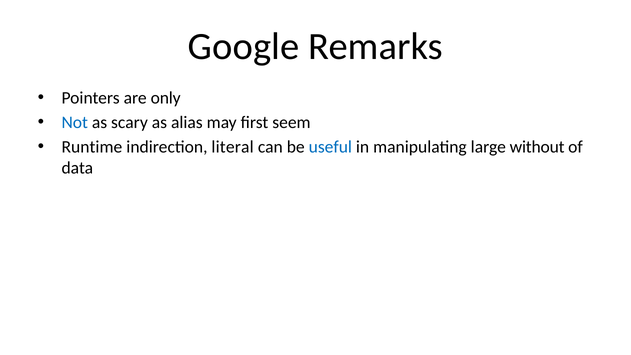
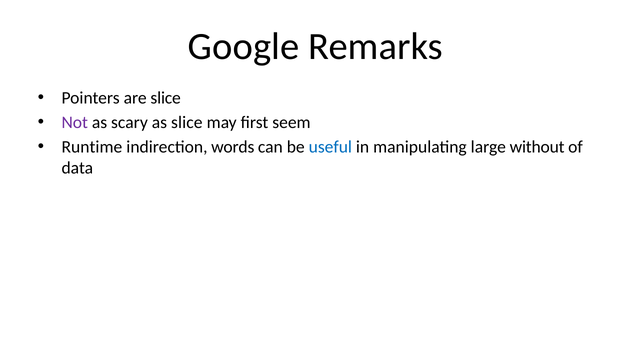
are only: only -> slice
Not colour: blue -> purple
as alias: alias -> slice
literal: literal -> words
